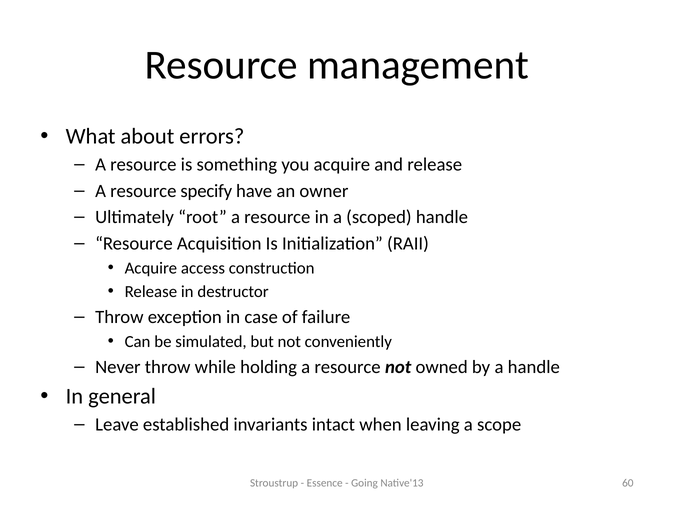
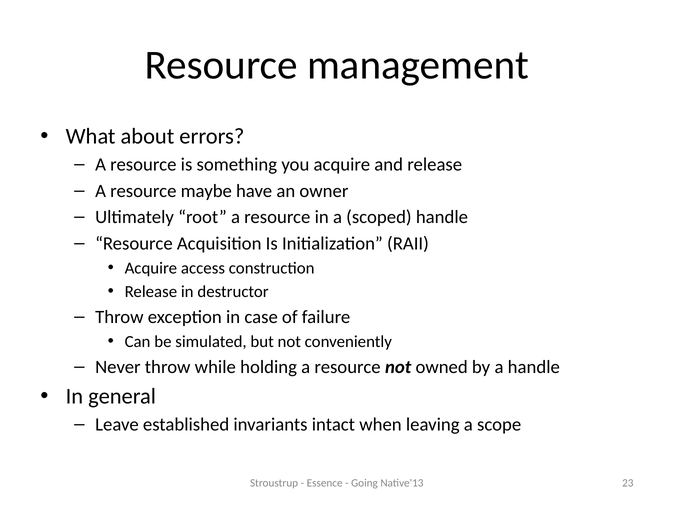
specify: specify -> maybe
60: 60 -> 23
